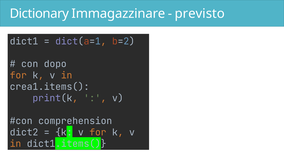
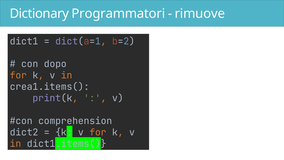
Immagazzinare: Immagazzinare -> Programmatori
previsto: previsto -> rimuove
